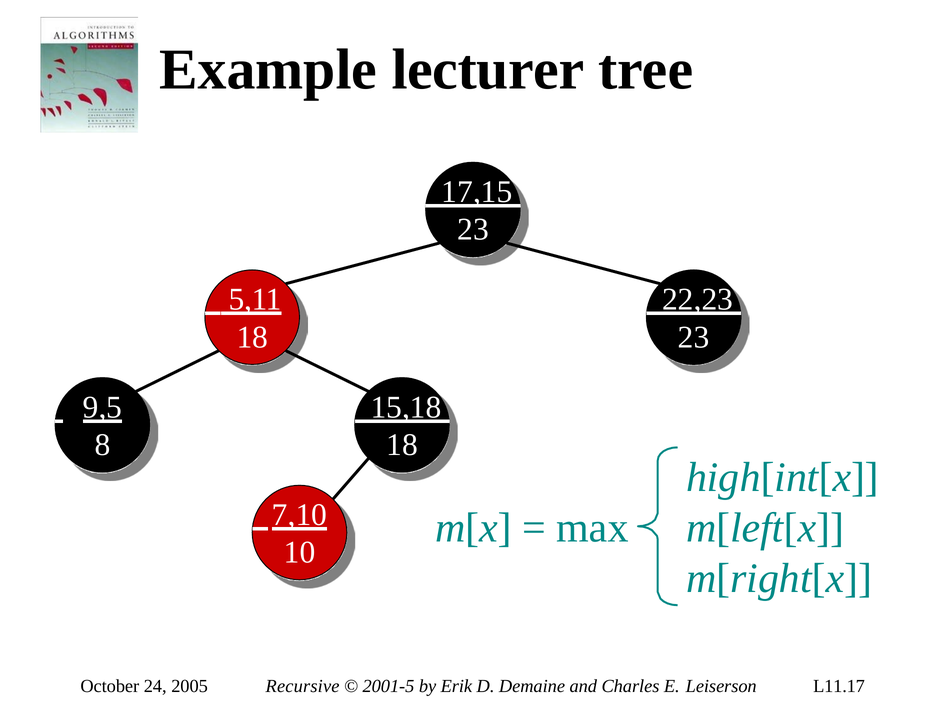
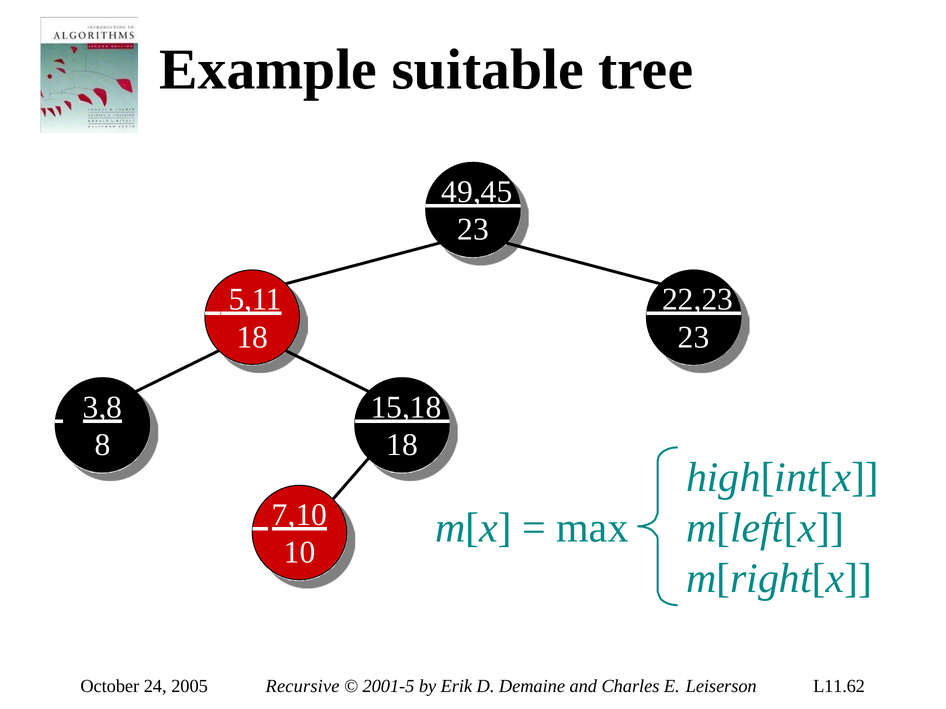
lecturer: lecturer -> suitable
17,15: 17,15 -> 49,45
9,5: 9,5 -> 3,8
L11.17: L11.17 -> L11.62
